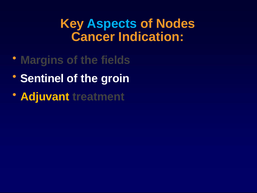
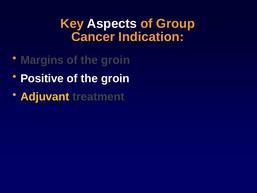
Aspects colour: light blue -> white
Nodes: Nodes -> Group
fields at (116, 60): fields -> groin
Sentinel: Sentinel -> Positive
